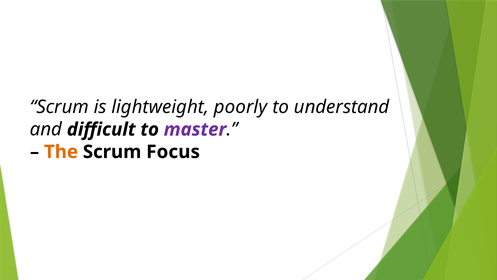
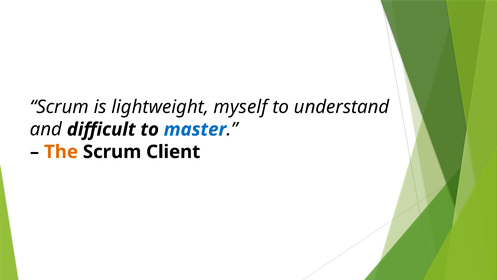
poorly: poorly -> myself
master colour: purple -> blue
Focus: Focus -> Client
